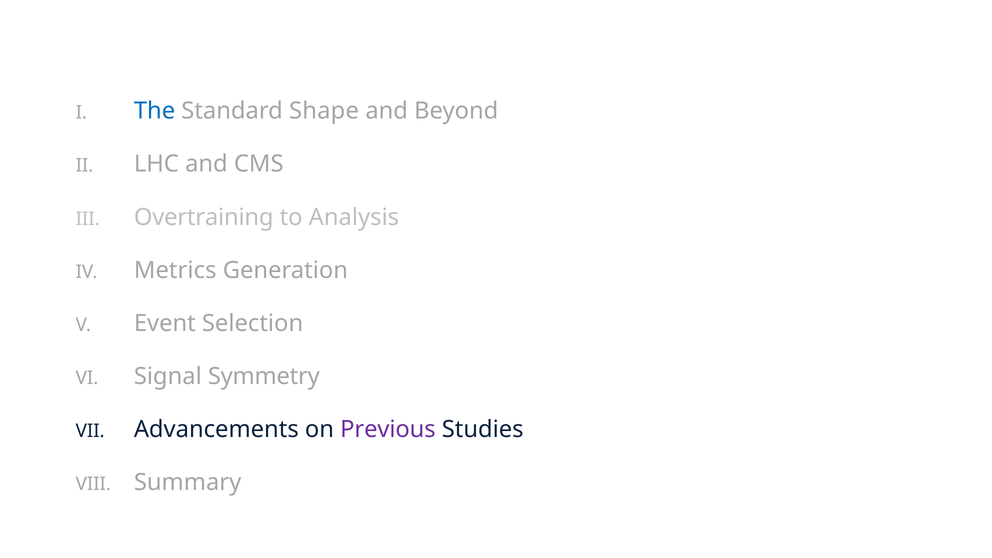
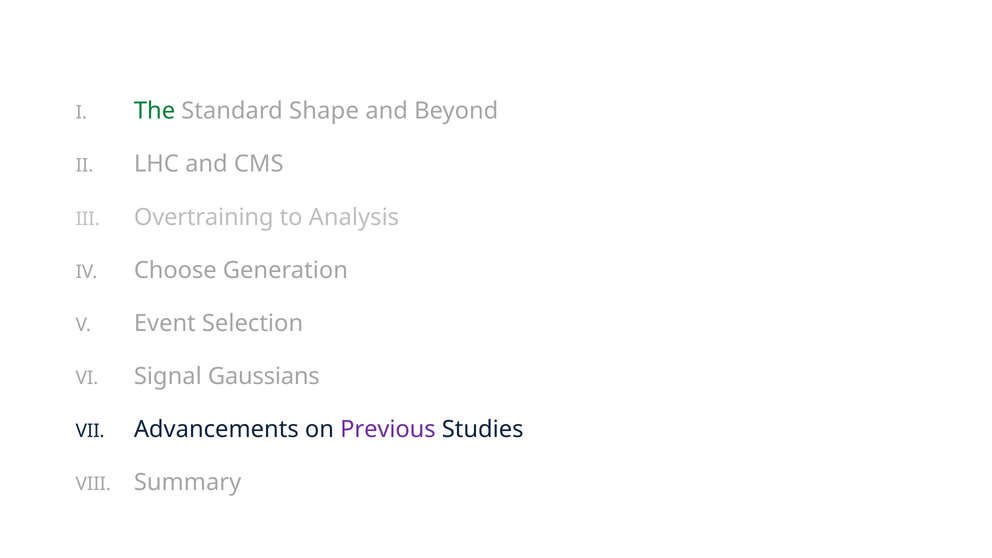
The colour: blue -> green
Metrics: Metrics -> Choose
Symmetry: Symmetry -> Gaussians
